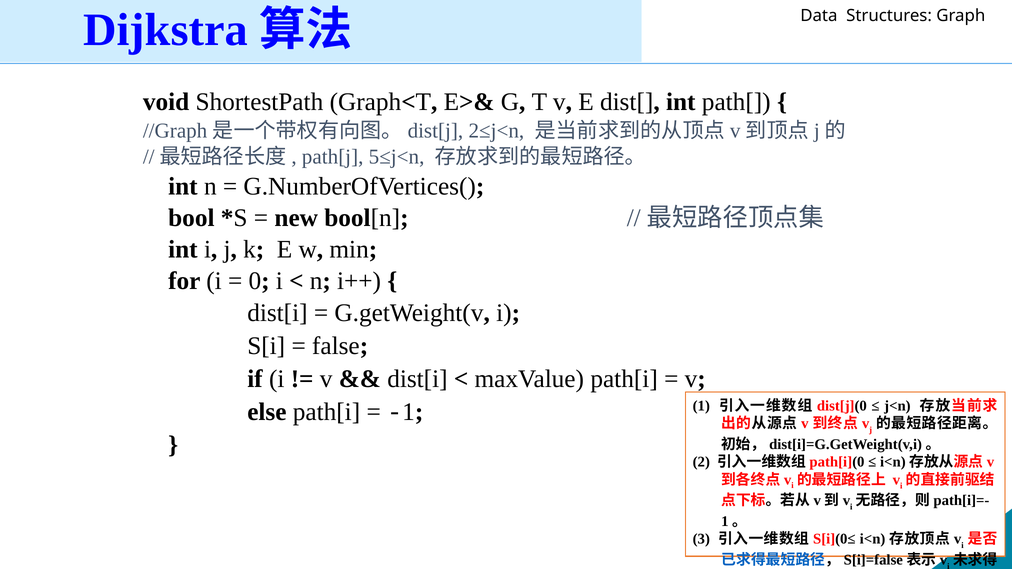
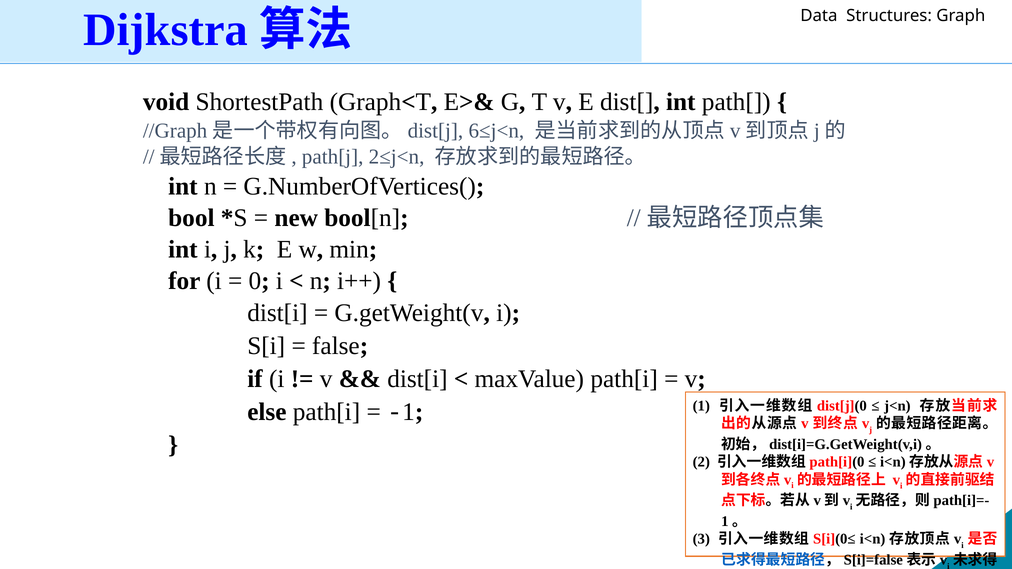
2≤j<n: 2≤j<n -> 6≤j<n
5≤j<n: 5≤j<n -> 2≤j<n
